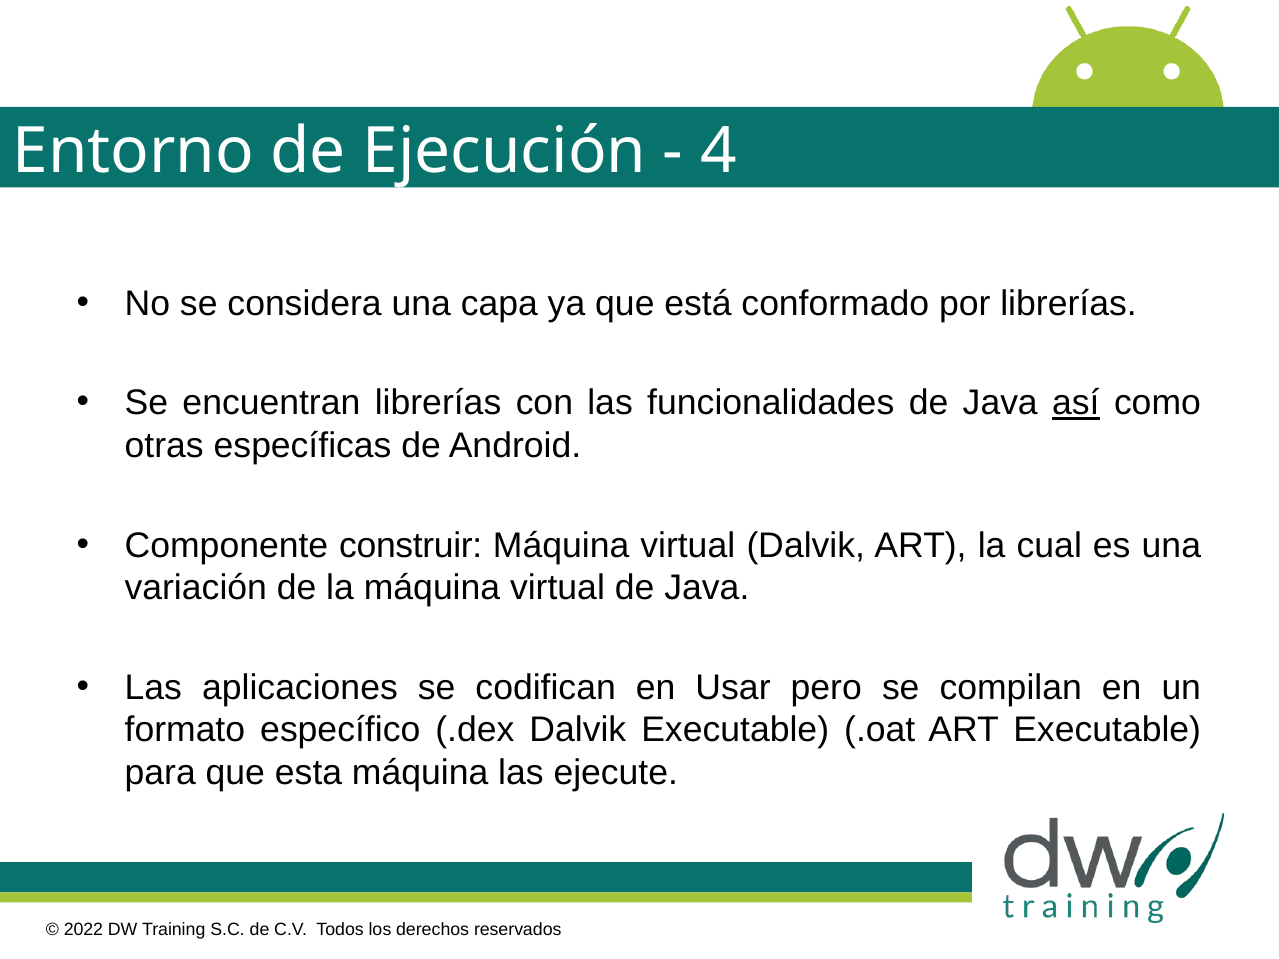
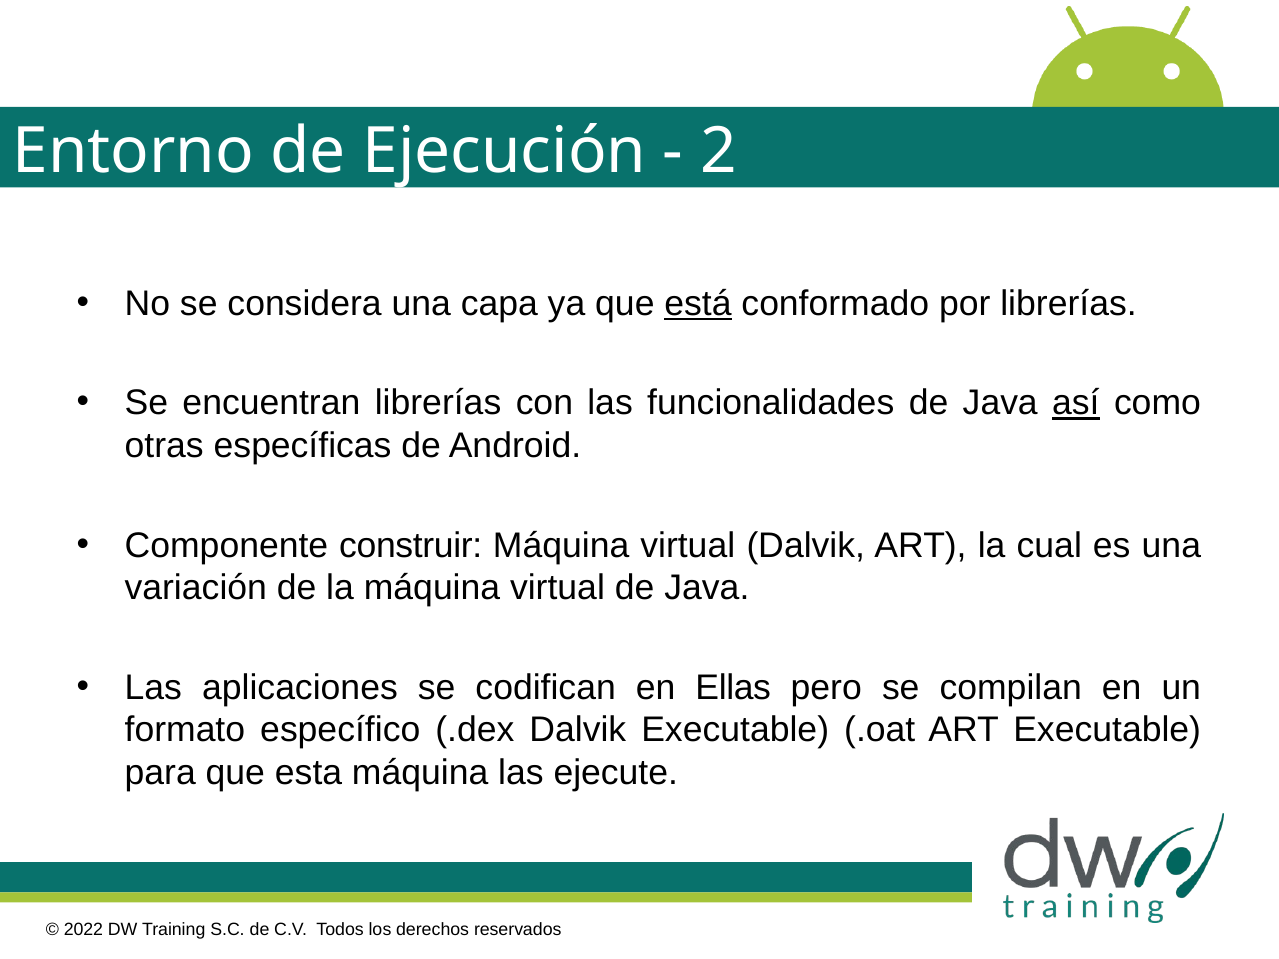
4: 4 -> 2
está underline: none -> present
Usar: Usar -> Ellas
